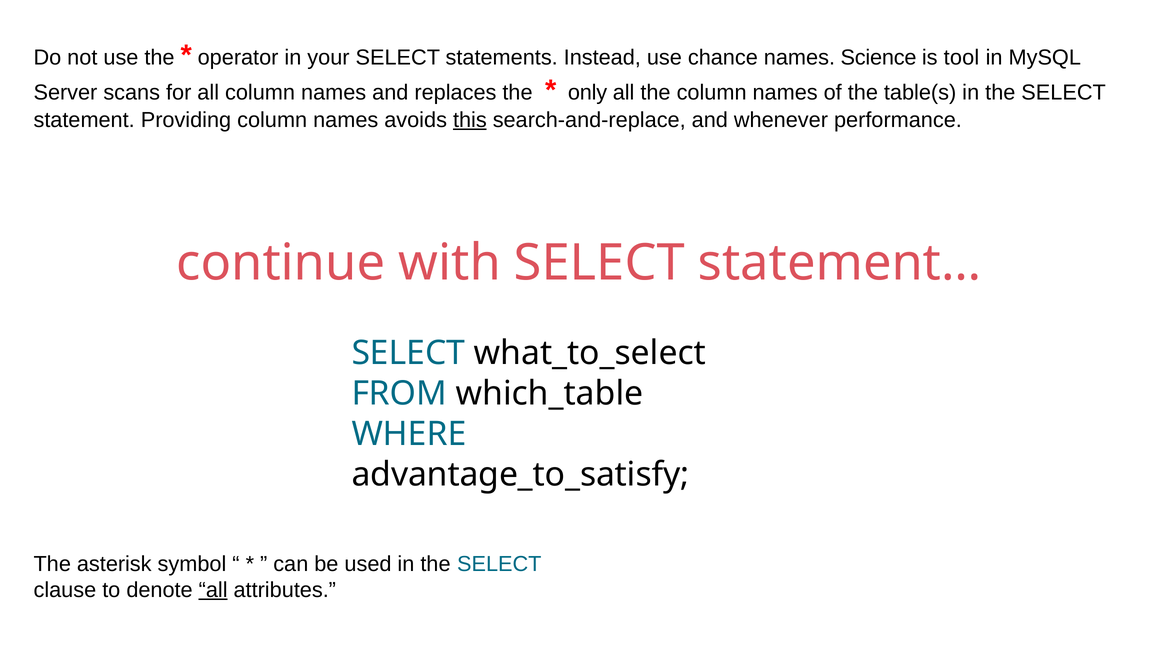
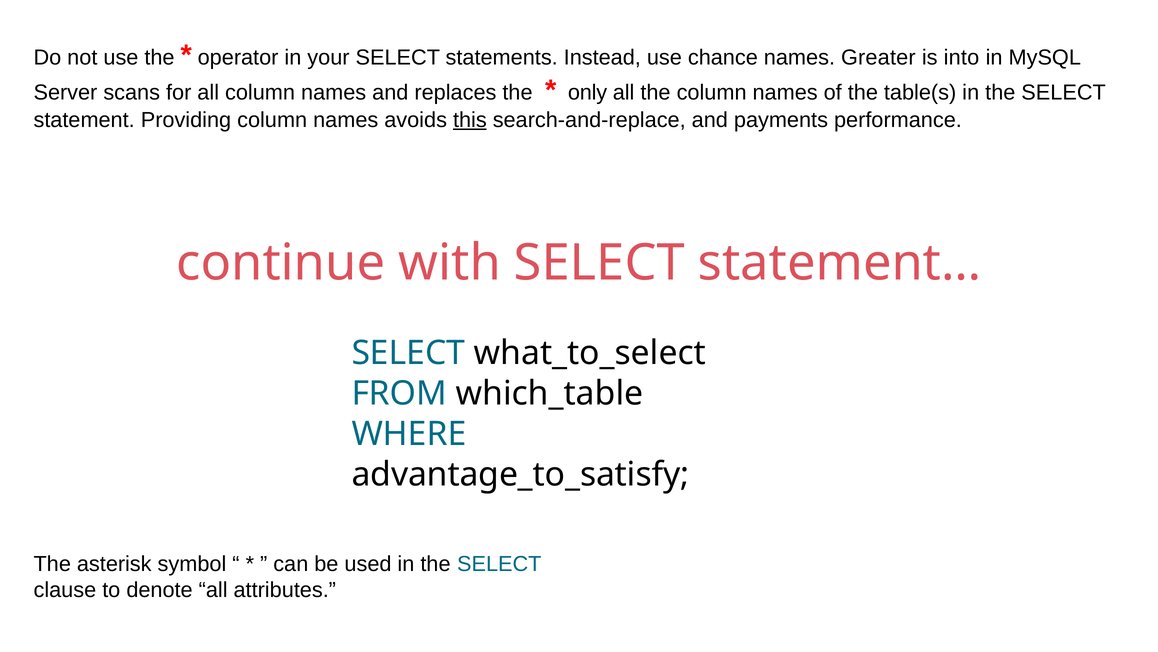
Science: Science -> Greater
tool: tool -> into
whenever: whenever -> payments
all at (213, 589) underline: present -> none
